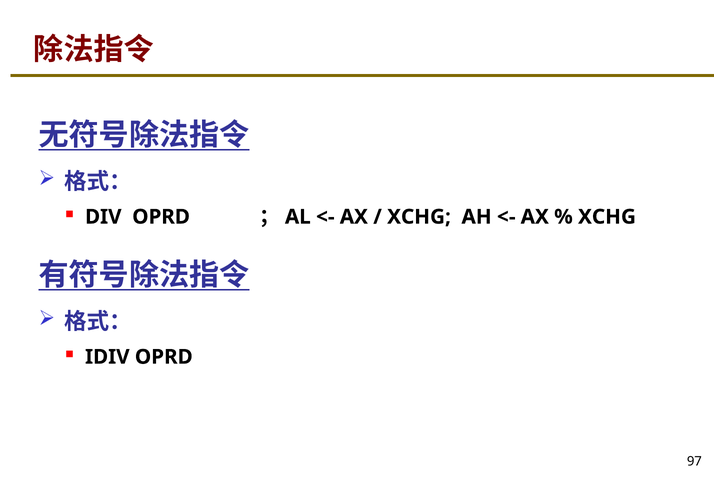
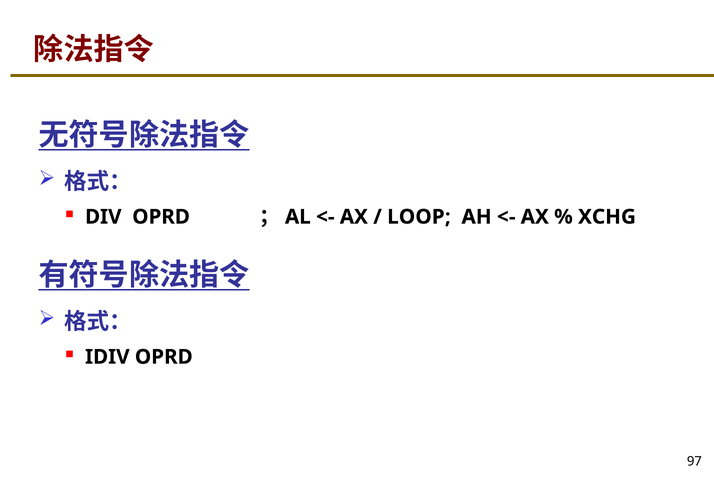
XCHG at (419, 217): XCHG -> LOOP
